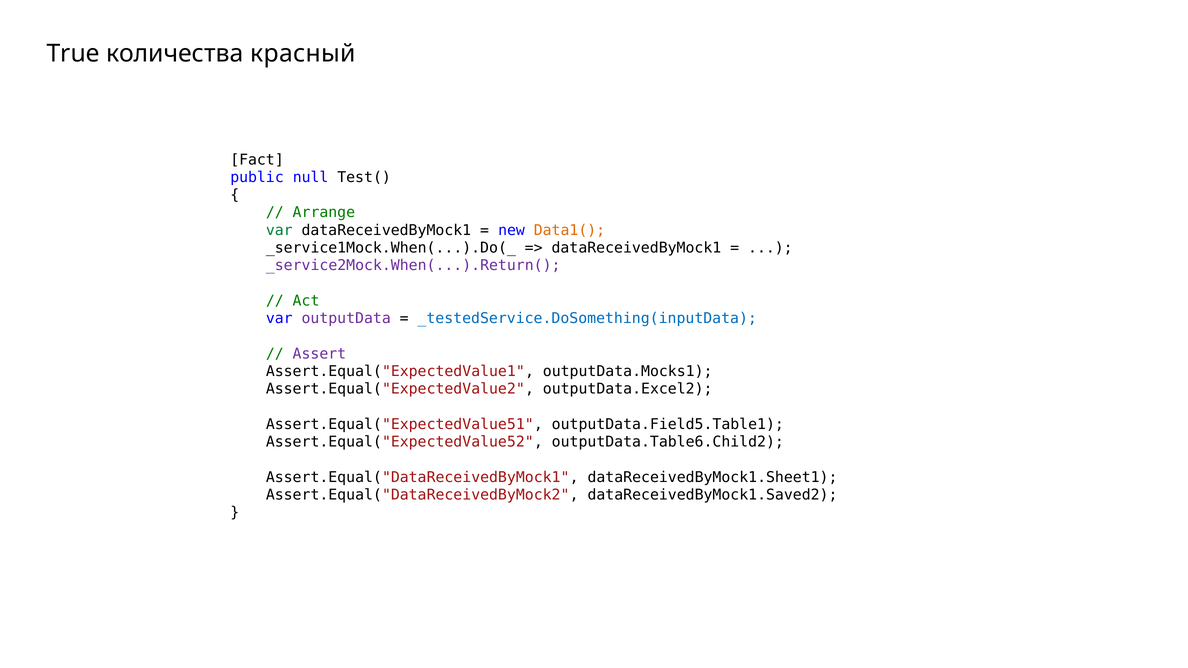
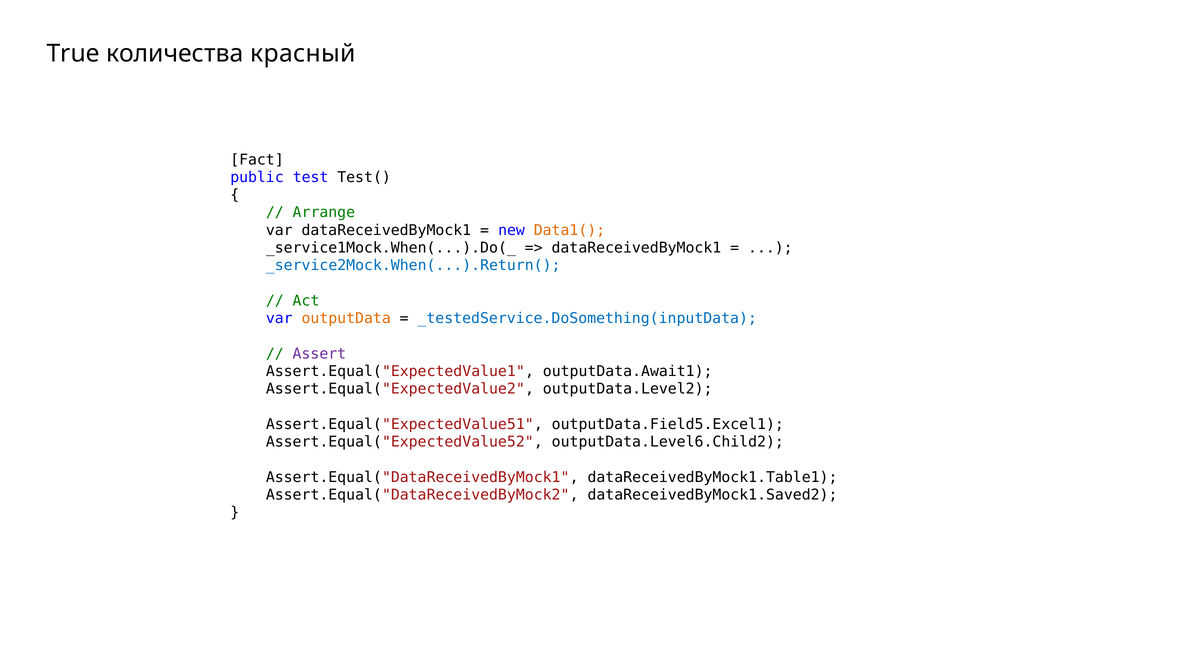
null: null -> test
var at (279, 230) colour: green -> black
_service2Mock.When(...).Return( colour: purple -> blue
outputData colour: purple -> orange
outputData.Mocks1: outputData.Mocks1 -> outputData.Await1
outputData.Excel2: outputData.Excel2 -> outputData.Level2
outputData.Field5.Table1: outputData.Field5.Table1 -> outputData.Field5.Excel1
outputData.Table6.Child2: outputData.Table6.Child2 -> outputData.Level6.Child2
dataReceivedByMock1.Sheet1: dataReceivedByMock1.Sheet1 -> dataReceivedByMock1.Table1
